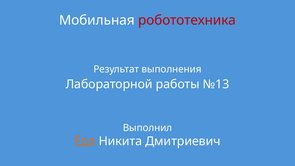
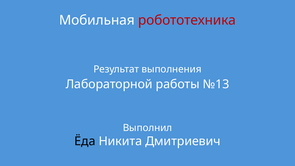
Ёда colour: orange -> black
